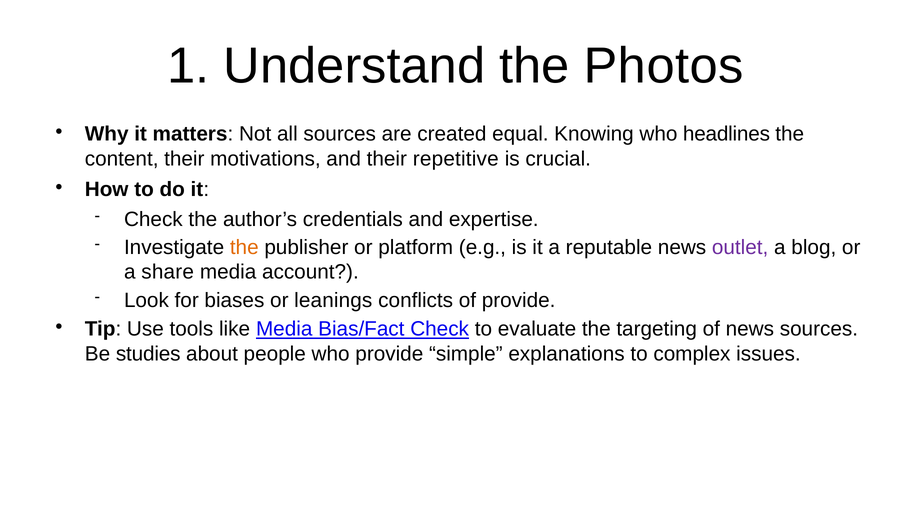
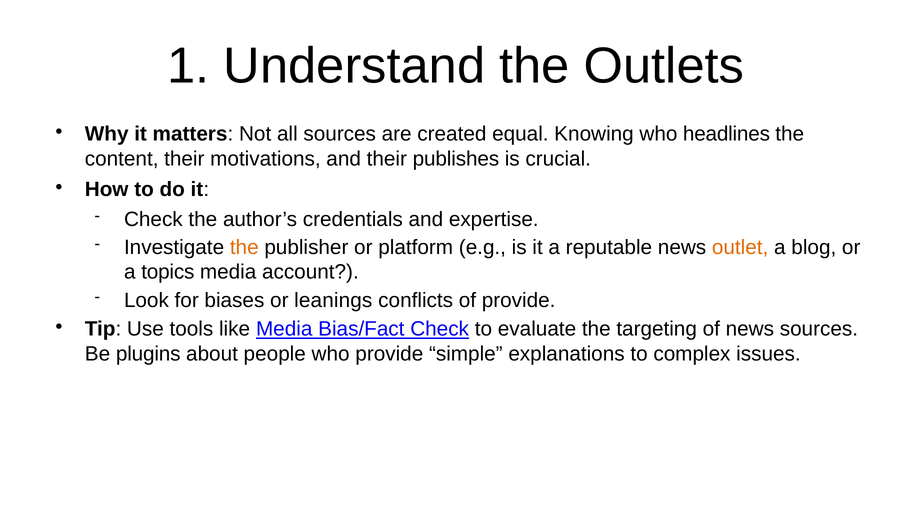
Photos: Photos -> Outlets
repetitive: repetitive -> publishes
outlet colour: purple -> orange
share: share -> topics
studies: studies -> plugins
